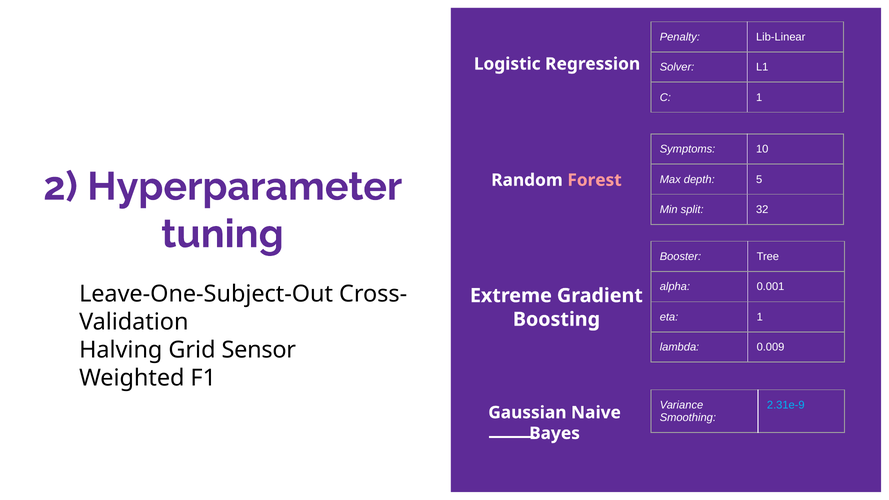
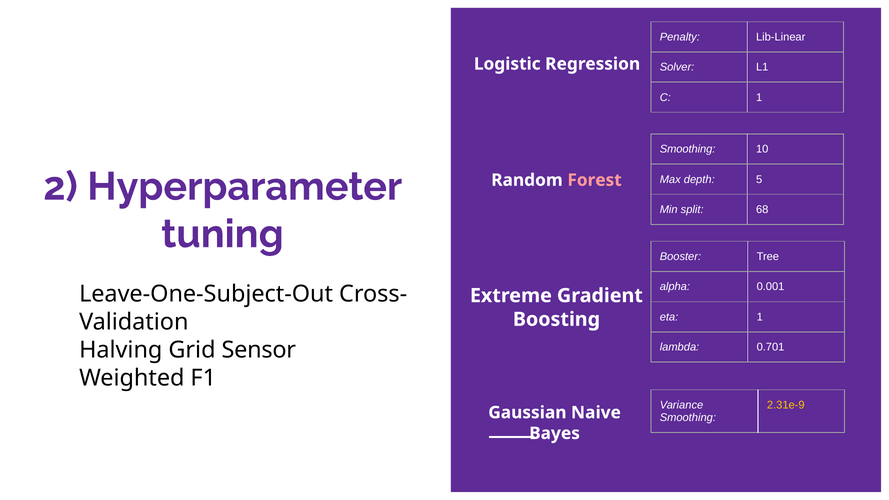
Symptoms at (688, 149): Symptoms -> Smoothing
32: 32 -> 68
0.009: 0.009 -> 0.701
2.31e-9 colour: light blue -> yellow
